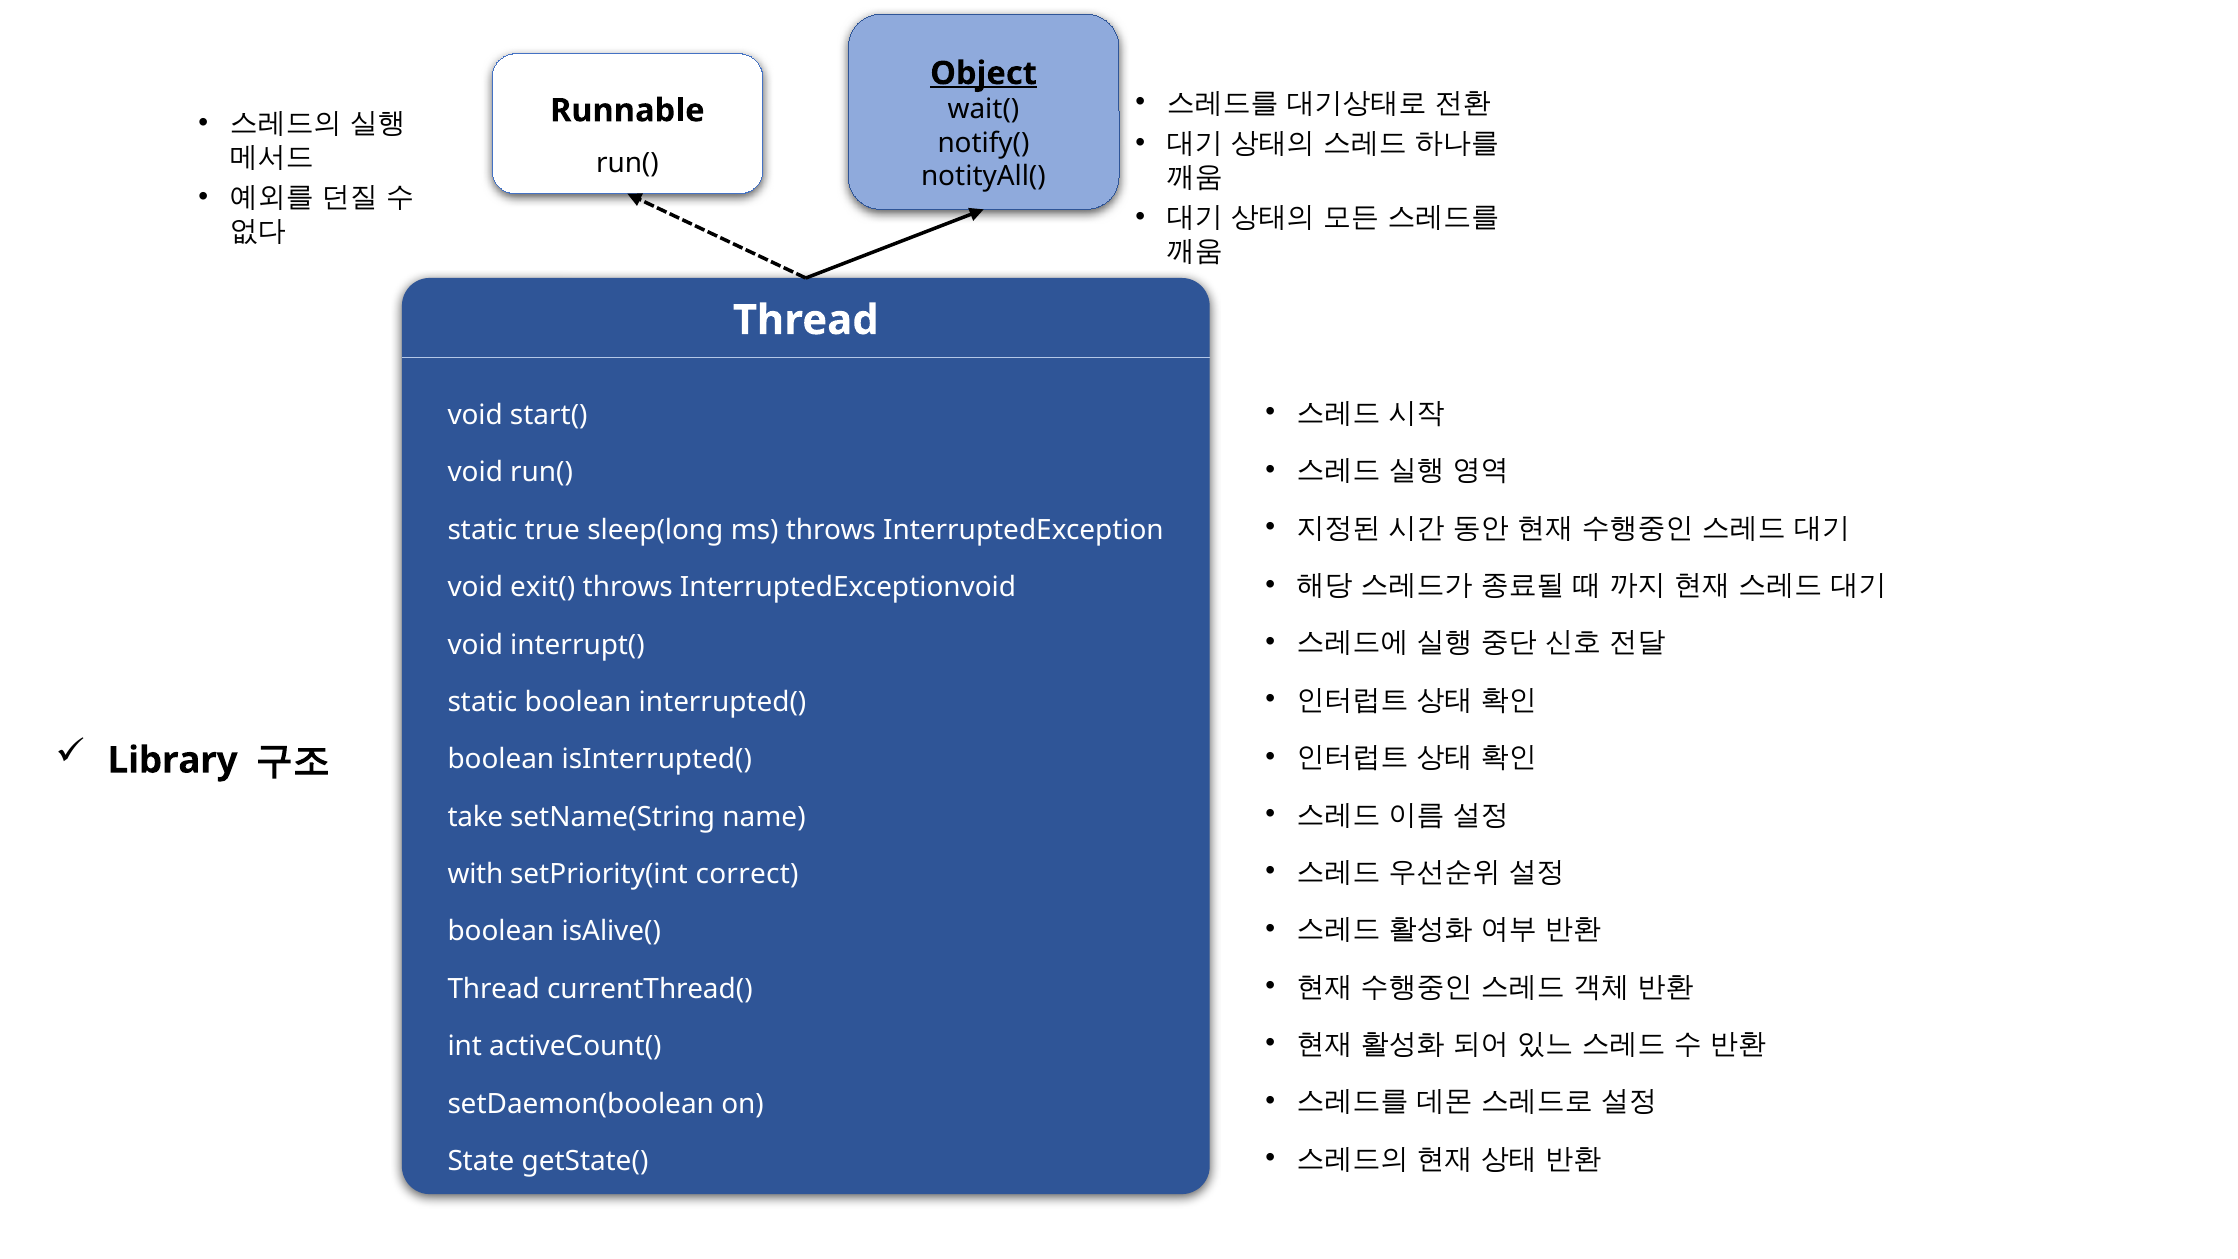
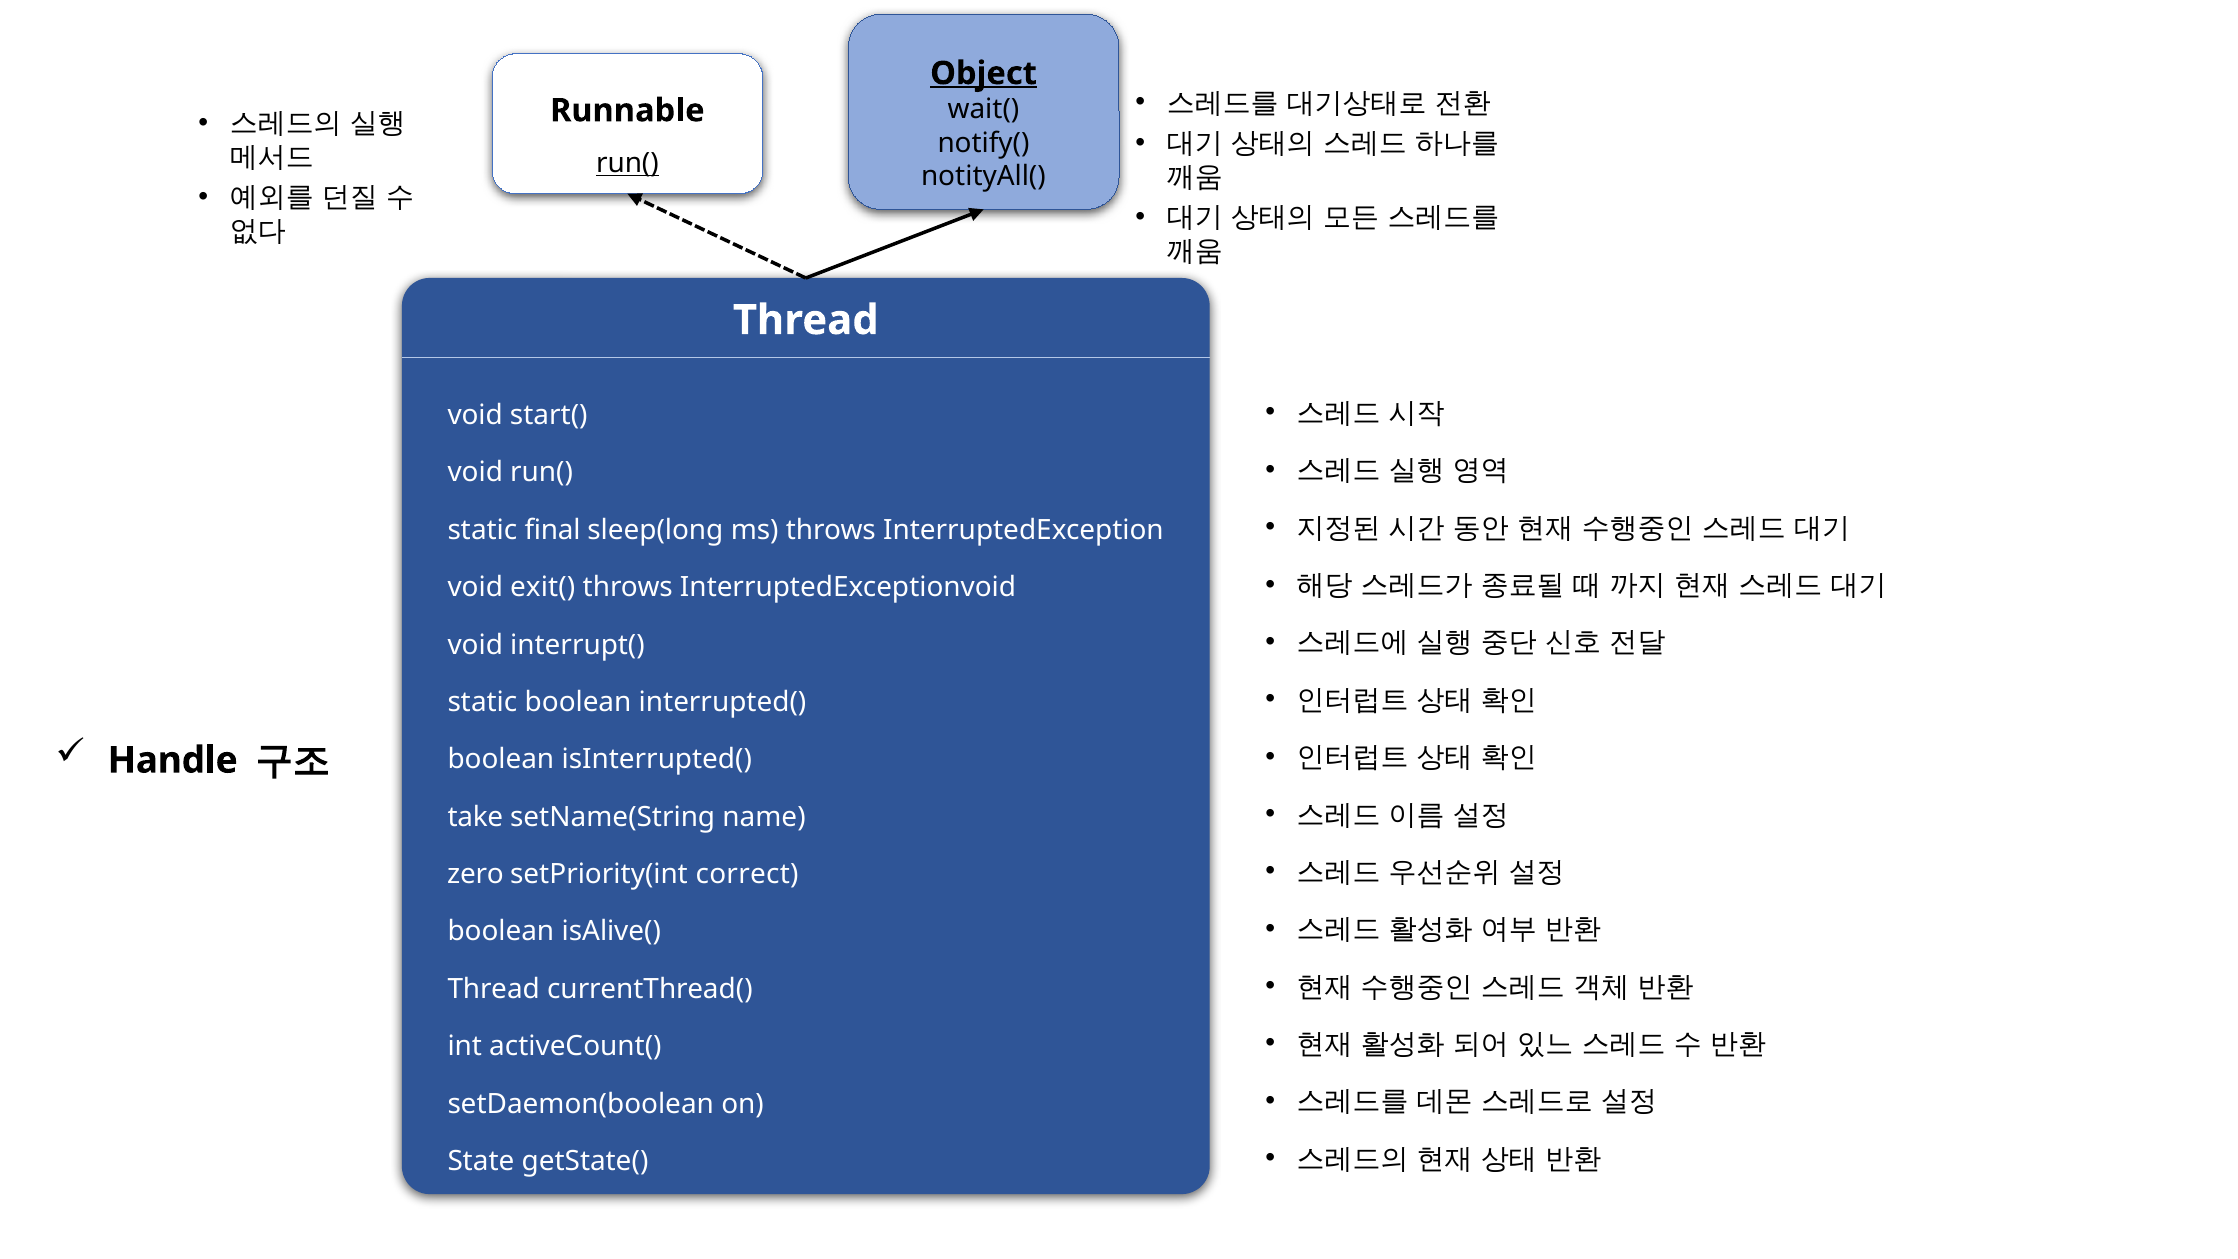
run( at (627, 163) underline: none -> present
true: true -> final
Library: Library -> Handle
with: with -> zero
